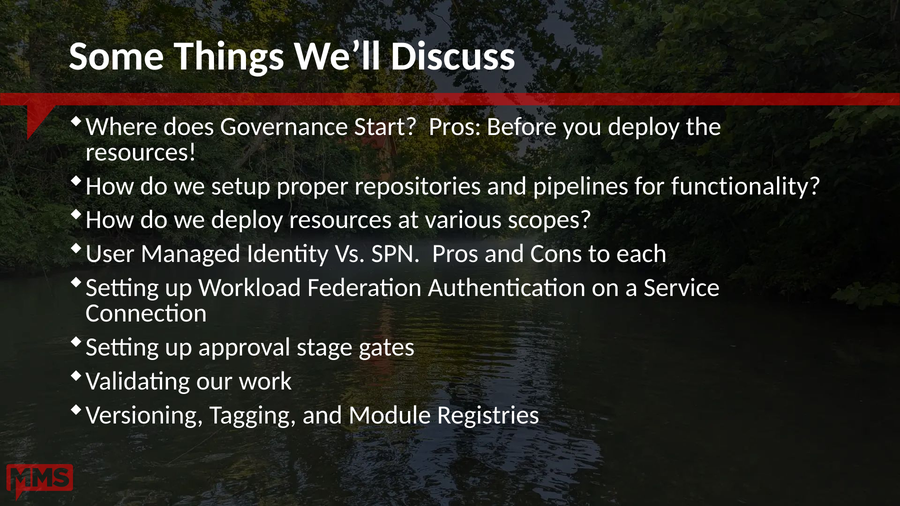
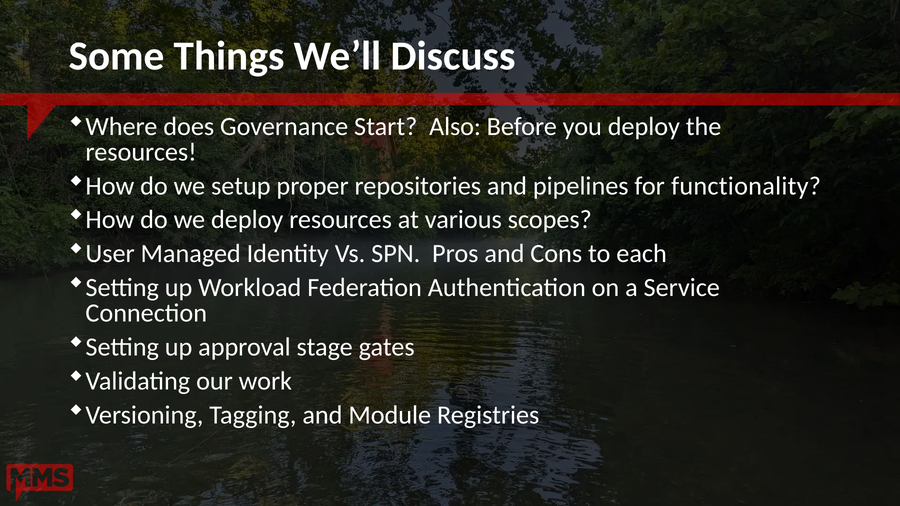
Start Pros: Pros -> Also
